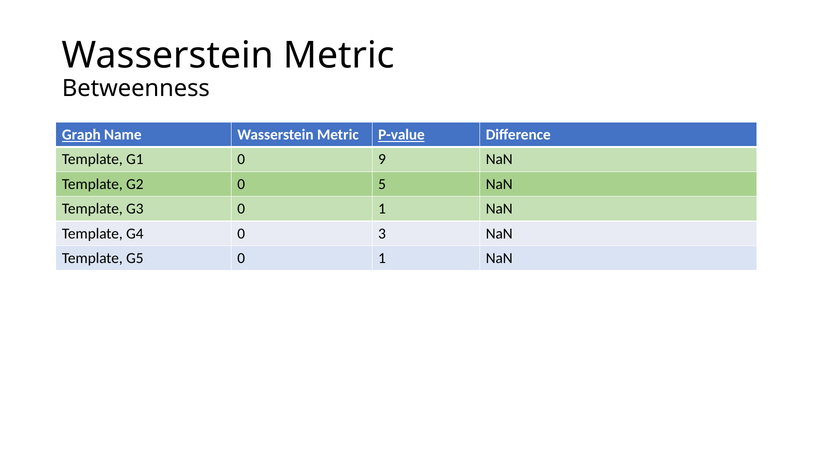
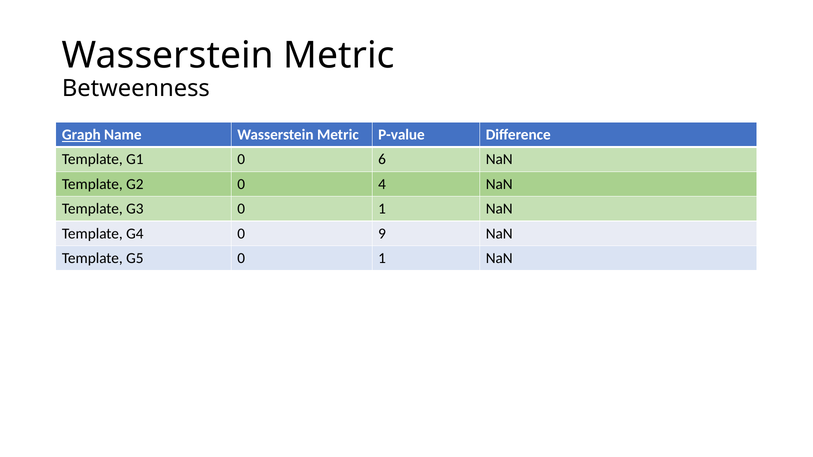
P-value underline: present -> none
9: 9 -> 6
5: 5 -> 4
3: 3 -> 9
